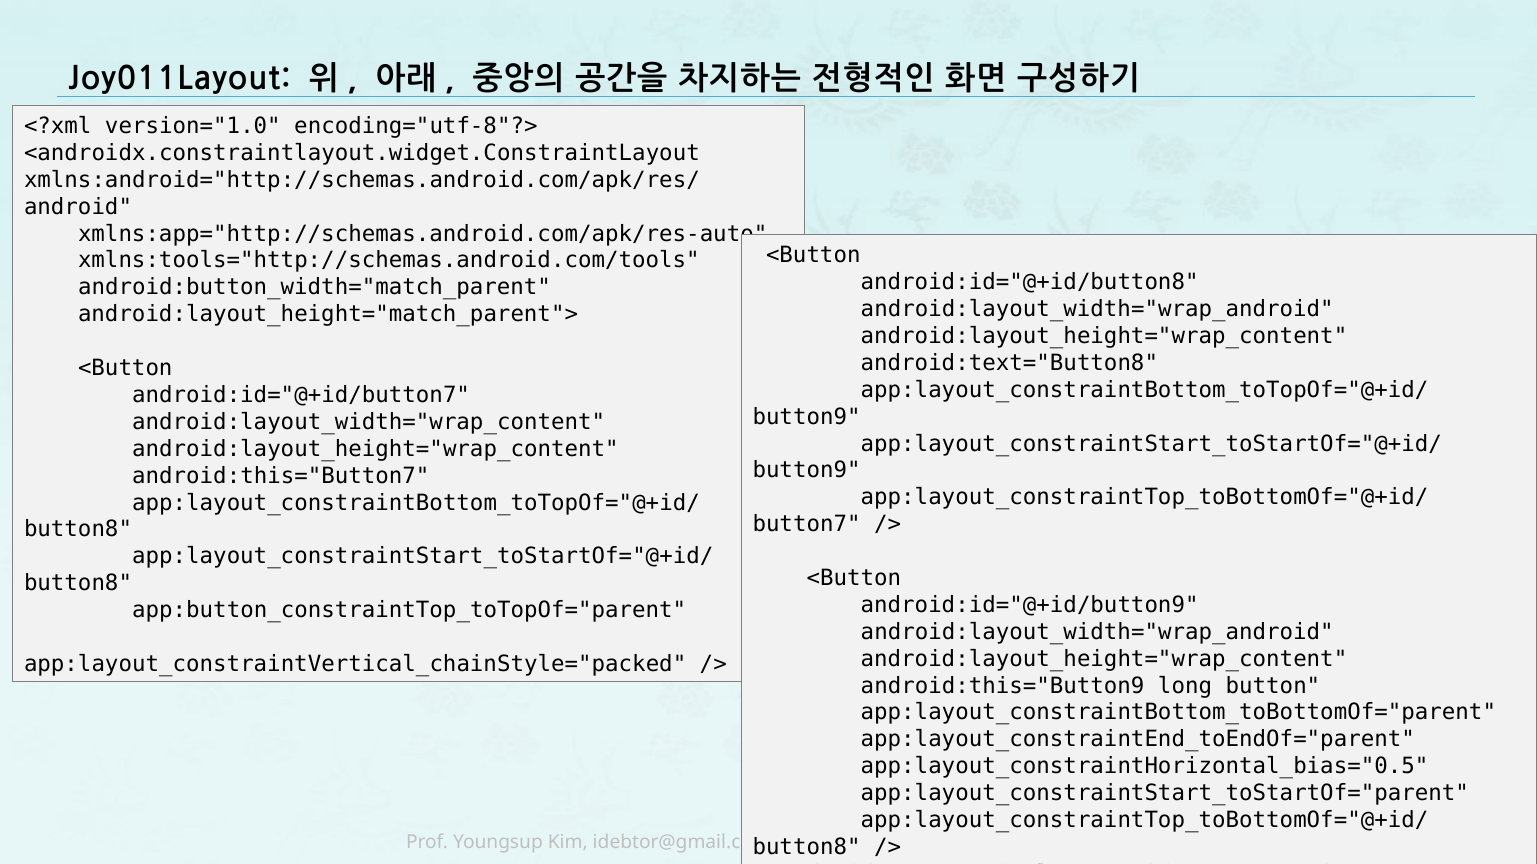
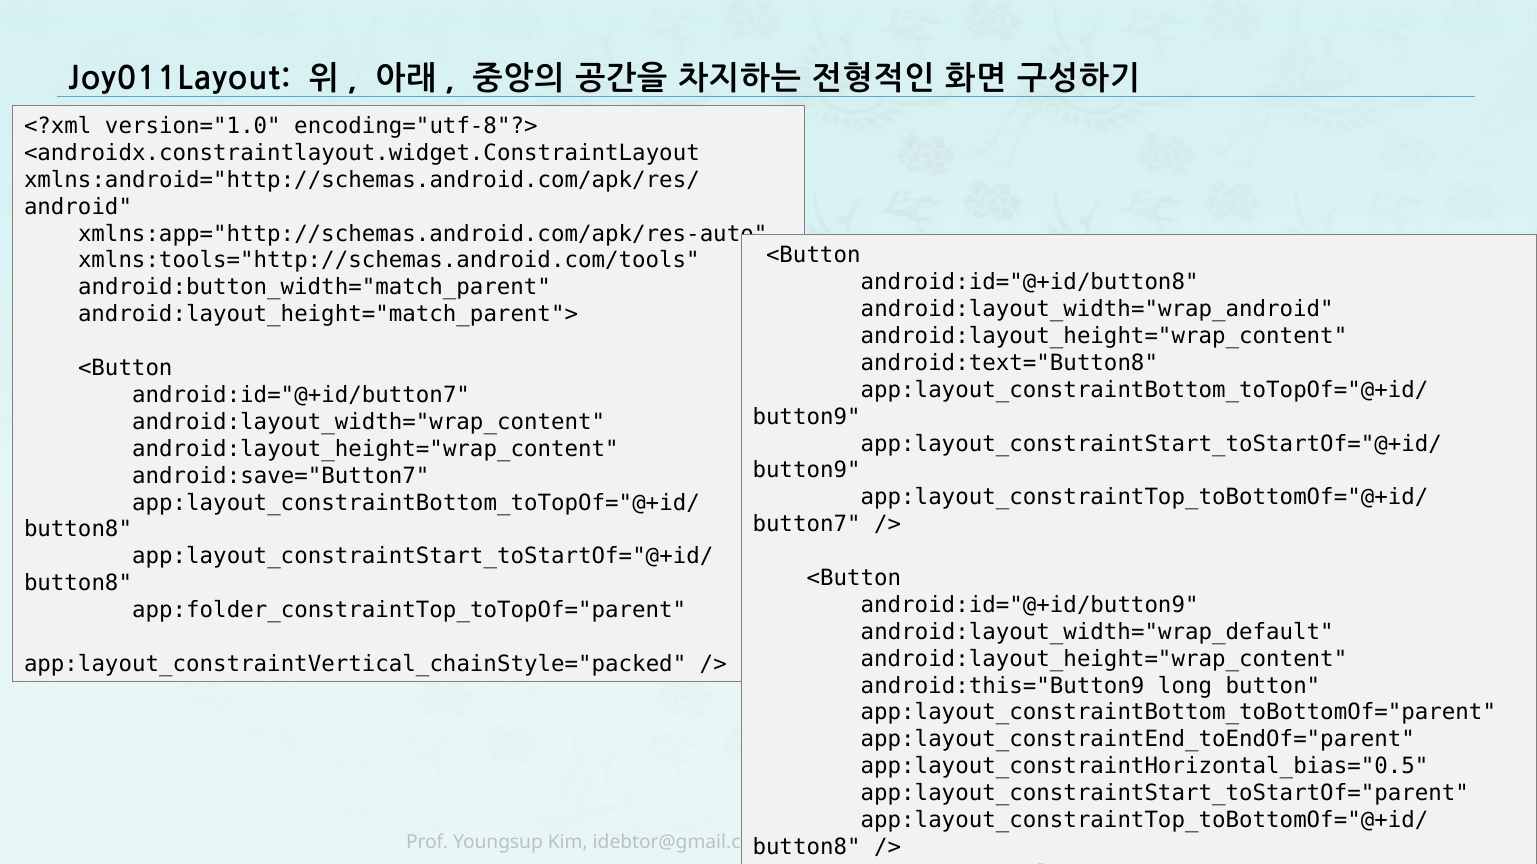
android:this="Button7: android:this="Button7 -> android:save="Button7
app:button_constraintTop_toTopOf="parent: app:button_constraintTop_toTopOf="parent -> app:folder_constraintTop_toTopOf="parent
android:layout_width="wrap_android at (1097, 632): android:layout_width="wrap_android -> android:layout_width="wrap_default
